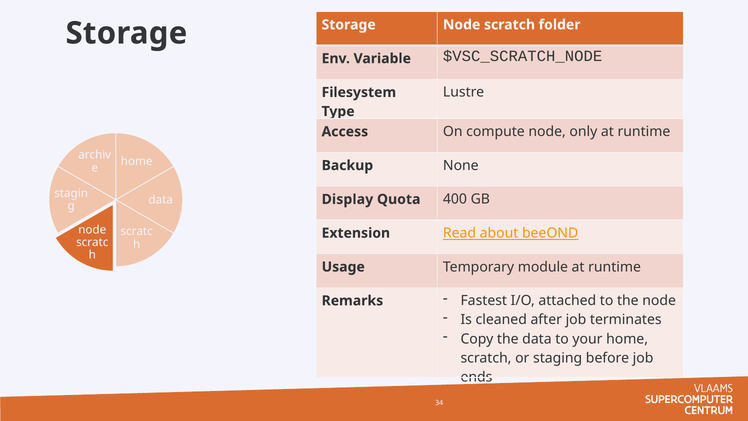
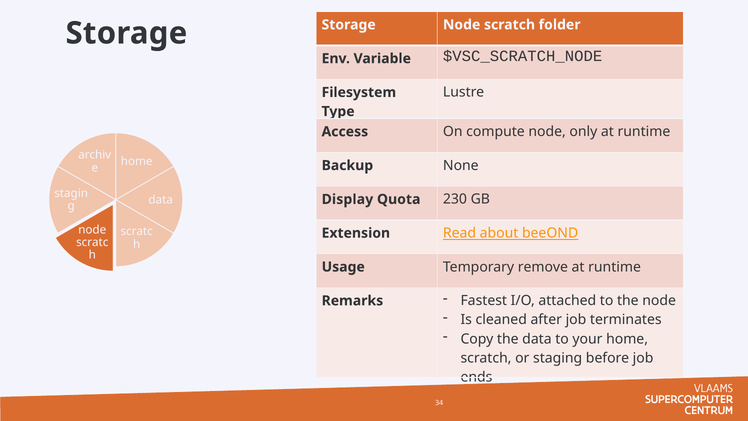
400: 400 -> 230
module: module -> remove
